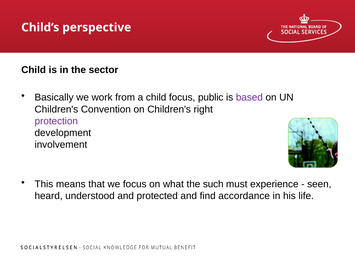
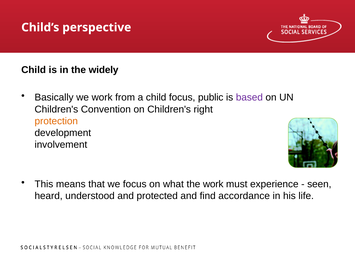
sector: sector -> widely
protection colour: purple -> orange
the such: such -> work
